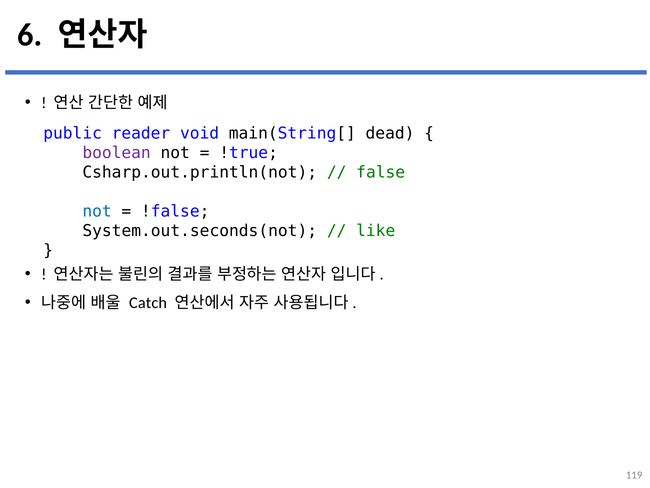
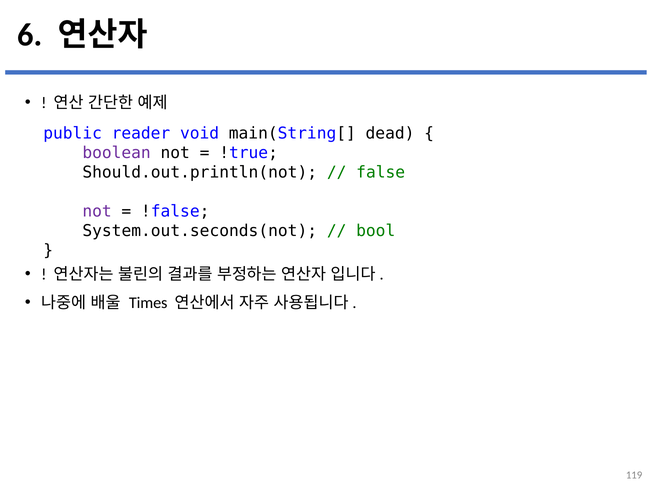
Csharp.out.println(not: Csharp.out.println(not -> Should.out.println(not
not at (97, 211) colour: blue -> purple
like: like -> bool
Catch: Catch -> Times
